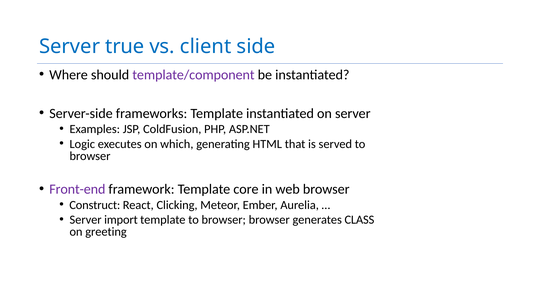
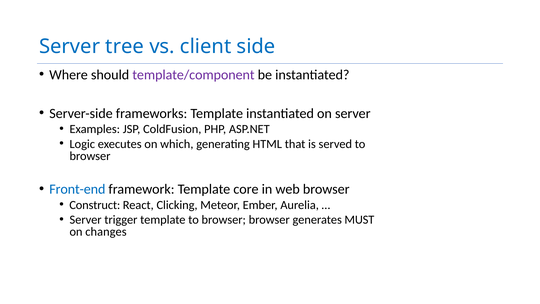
true: true -> tree
Front-end colour: purple -> blue
import: import -> trigger
CLASS: CLASS -> MUST
greeting: greeting -> changes
